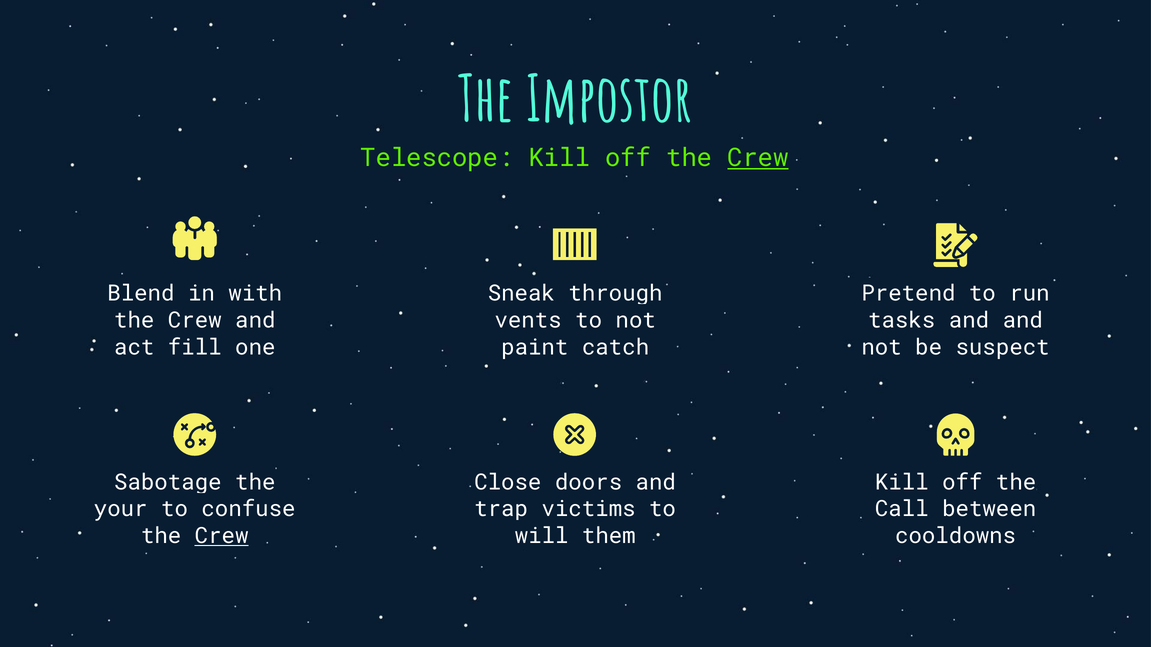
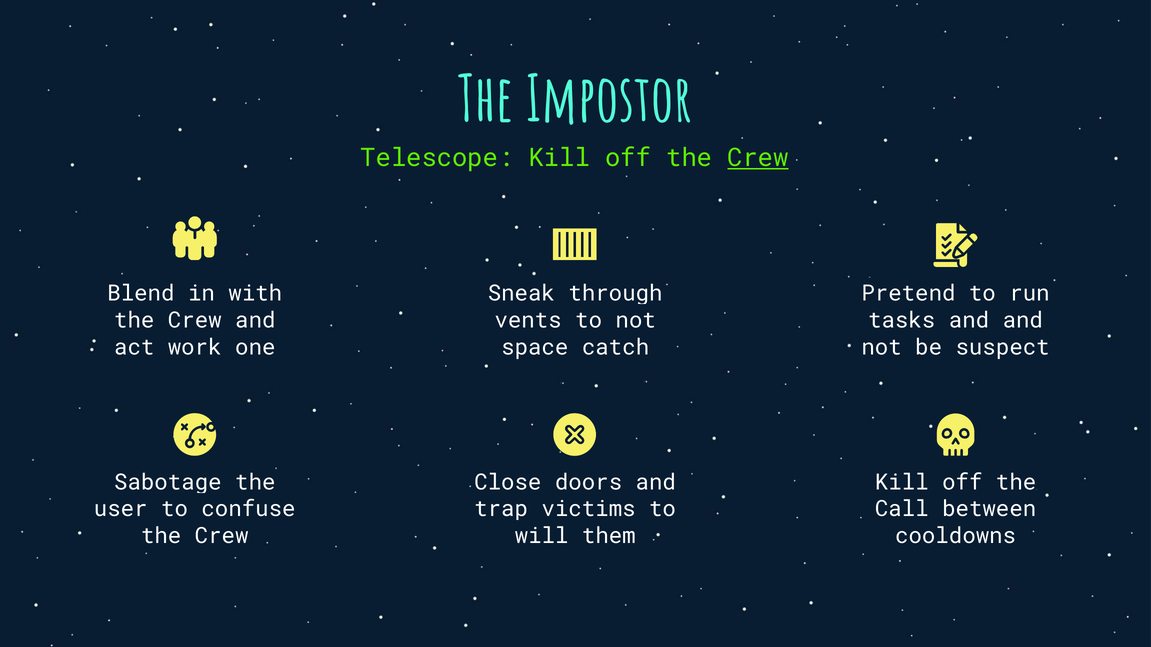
fill: fill -> work
paint: paint -> space
your: your -> user
Crew at (222, 536) underline: present -> none
